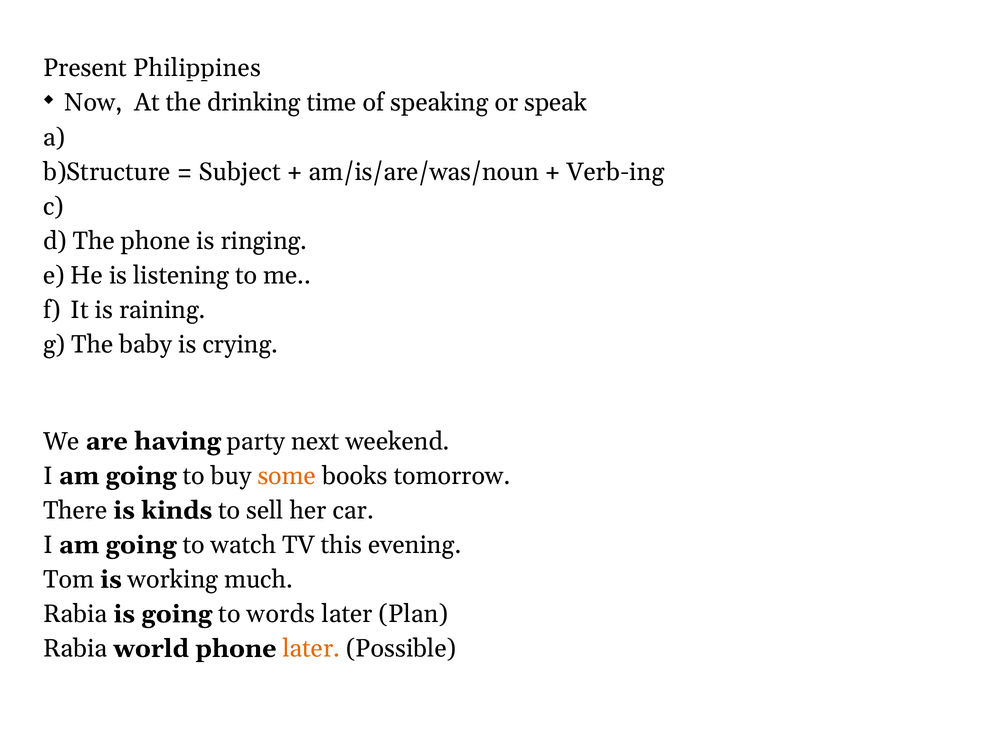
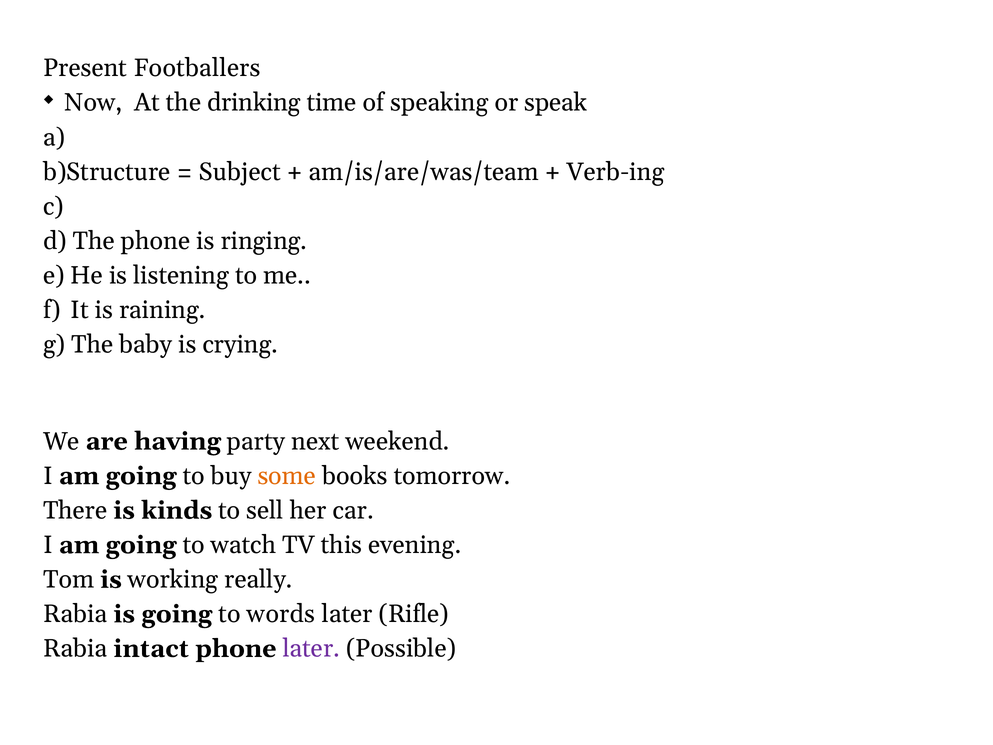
Philippines: Philippines -> Footballers
am/is/are/was/noun: am/is/are/was/noun -> am/is/are/was/team
much: much -> really
Plan: Plan -> Rifle
world: world -> intact
later at (311, 648) colour: orange -> purple
